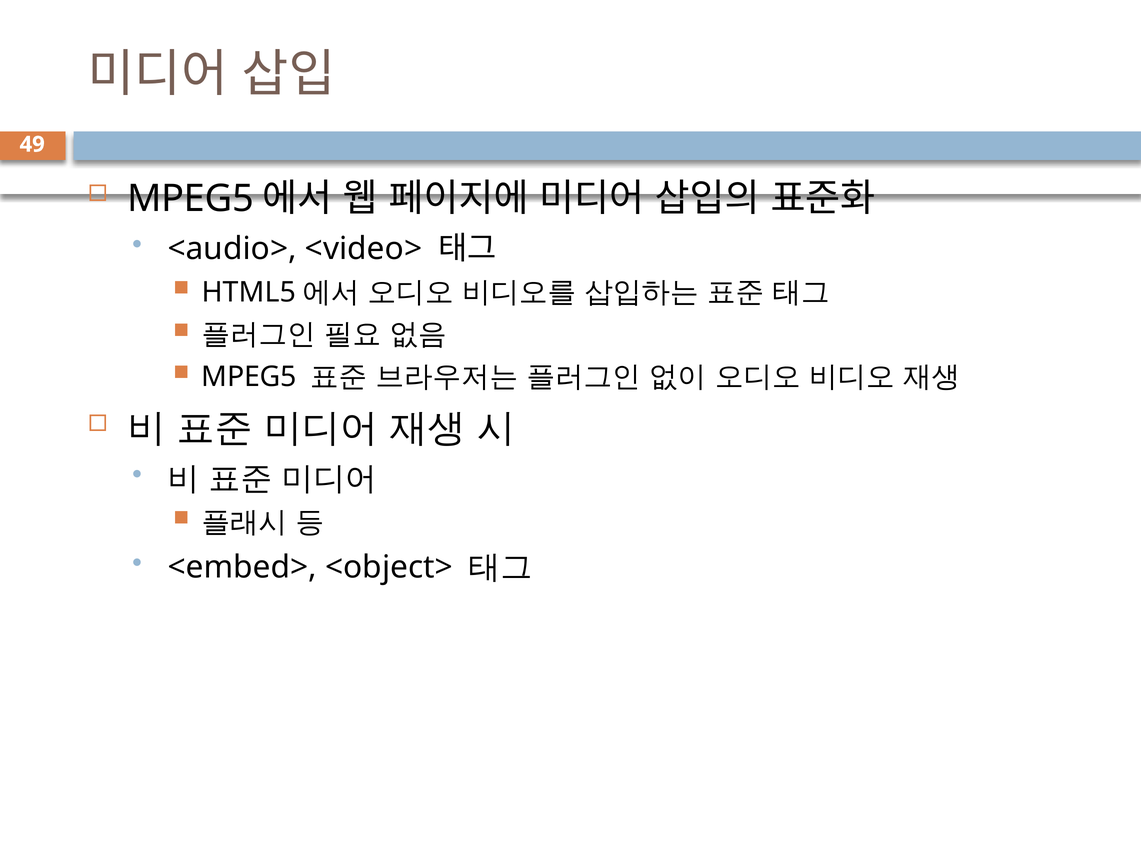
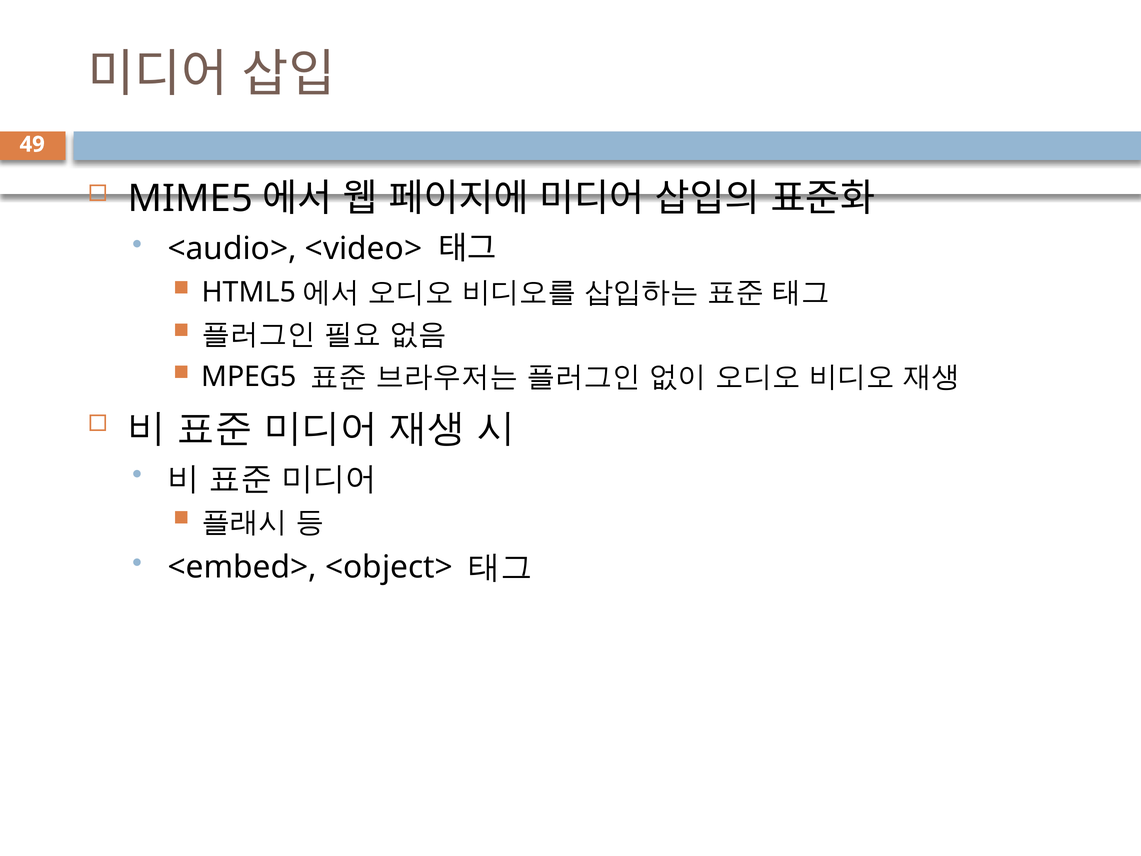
MPEG5 at (191, 198): MPEG5 -> MIME5
